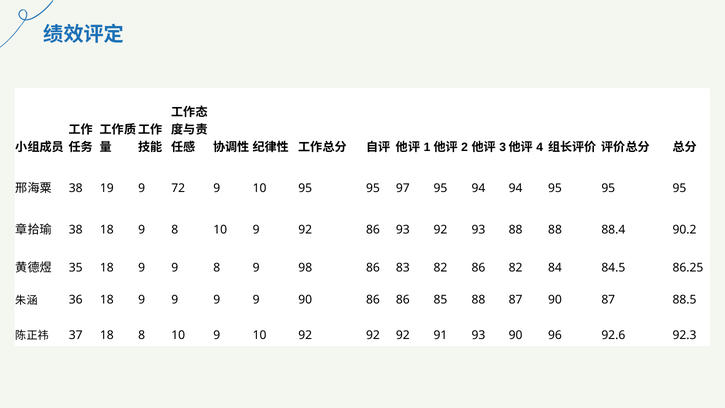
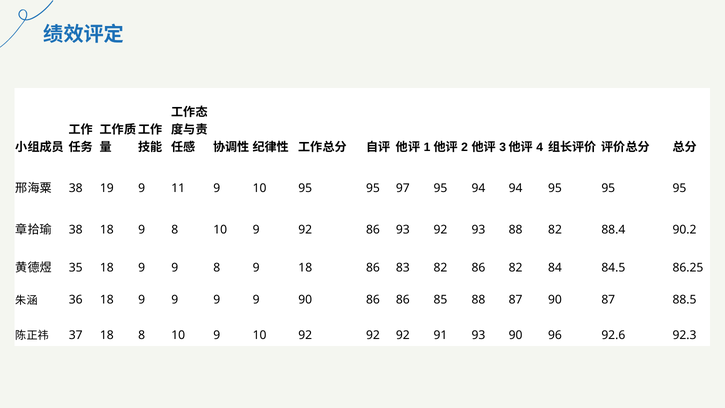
72: 72 -> 11
88 88: 88 -> 82
9 98: 98 -> 18
